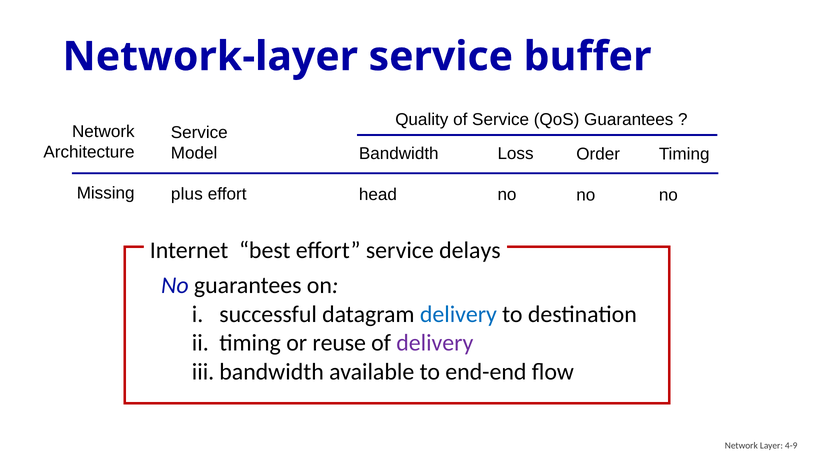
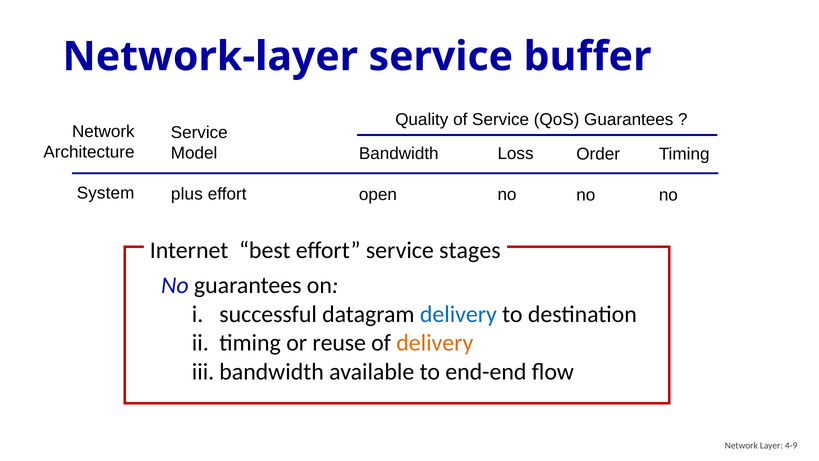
Missing: Missing -> System
head: head -> open
delays: delays -> stages
delivery at (435, 343) colour: purple -> orange
